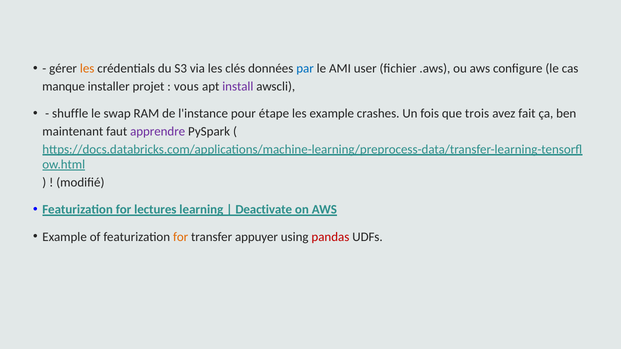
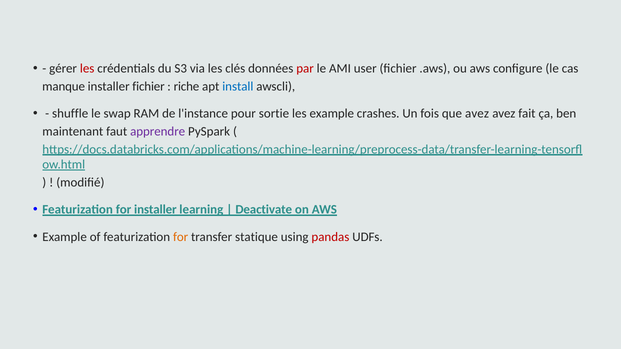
les at (87, 69) colour: orange -> red
par colour: blue -> red
installer projet: projet -> fichier
vous: vous -> riche
install colour: purple -> blue
étape: étape -> sortie
que trois: trois -> avez
for lectures: lectures -> installer
appuyer: appuyer -> statique
